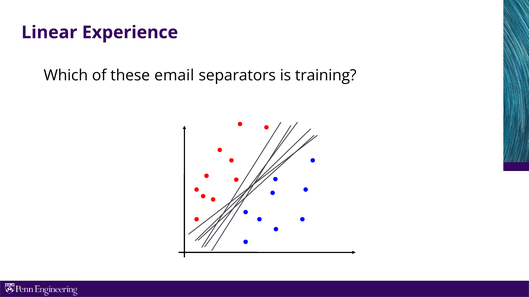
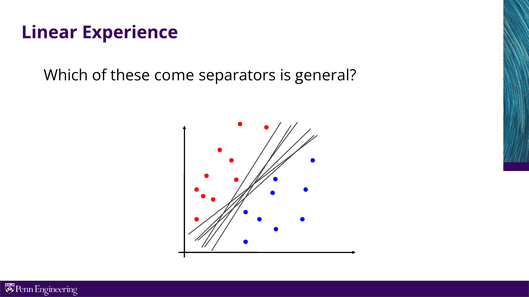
email: email -> come
training: training -> general
